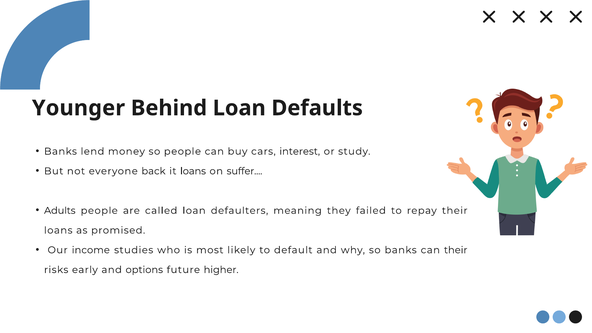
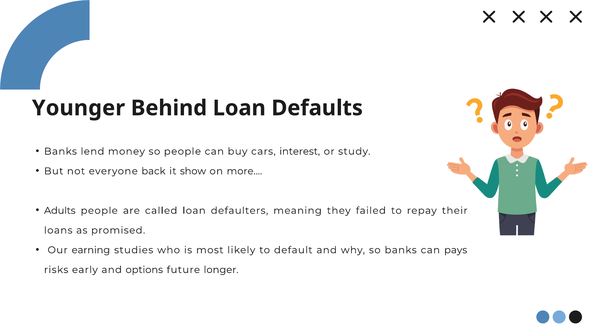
it loans: loans -> show
suffer: suffer -> more
income: income -> earning
can their: their -> pays
higher: higher -> longer
